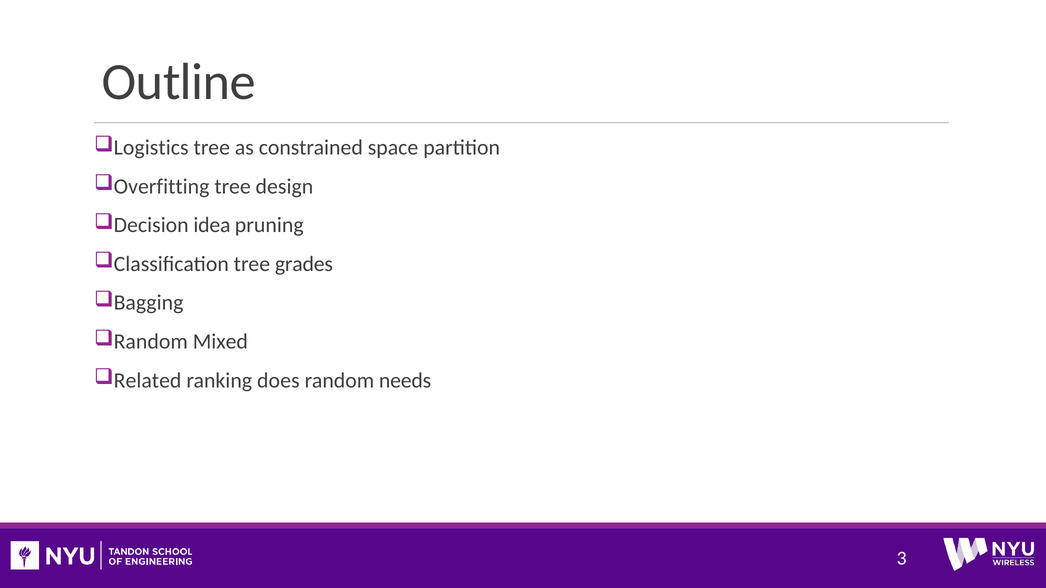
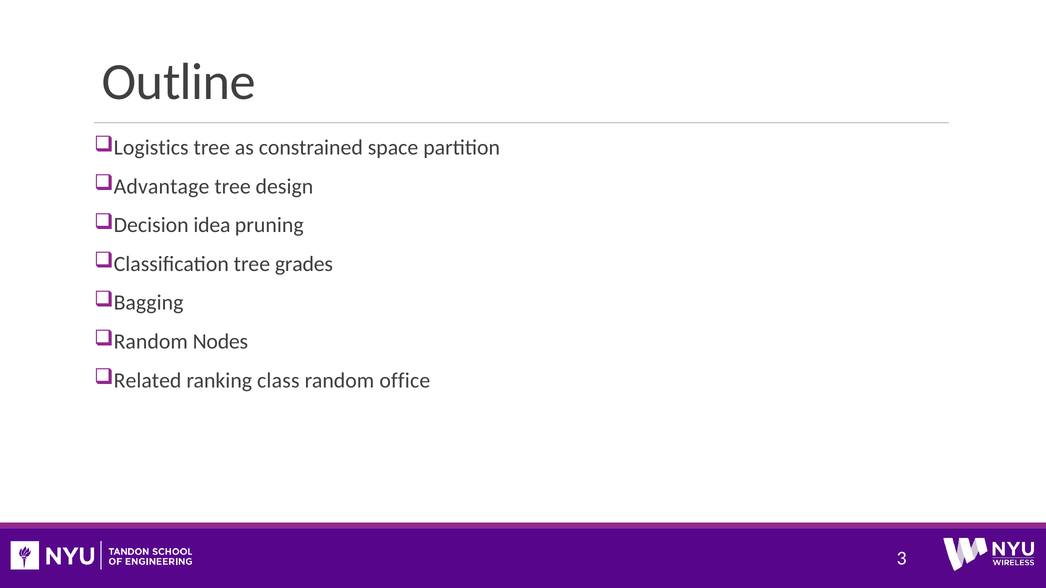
Overfitting: Overfitting -> Advantage
Mixed: Mixed -> Nodes
does: does -> class
needs: needs -> office
